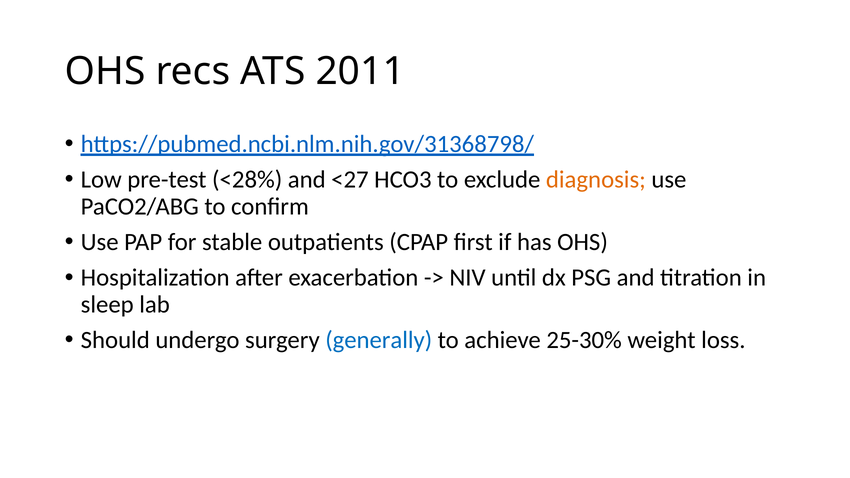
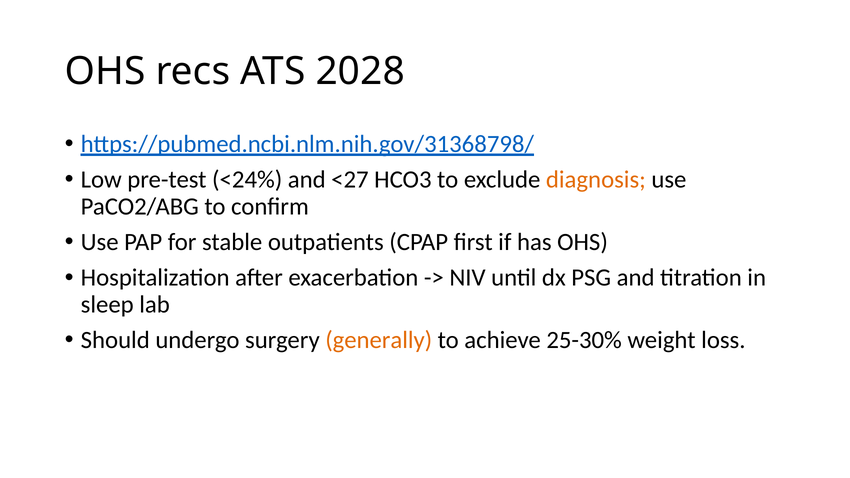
2011: 2011 -> 2028
<28%: <28% -> <24%
generally colour: blue -> orange
